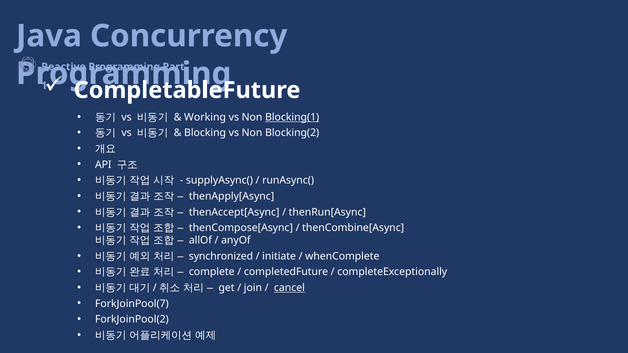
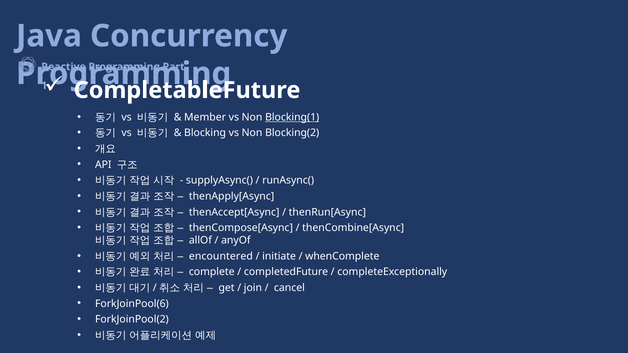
Working: Working -> Member
synchronized: synchronized -> encountered
cancel underline: present -> none
ForkJoinPool(7: ForkJoinPool(7 -> ForkJoinPool(6
